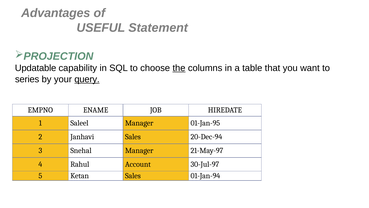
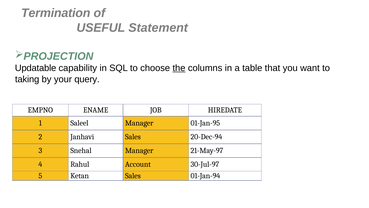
Advantages: Advantages -> Termination
series: series -> taking
query underline: present -> none
